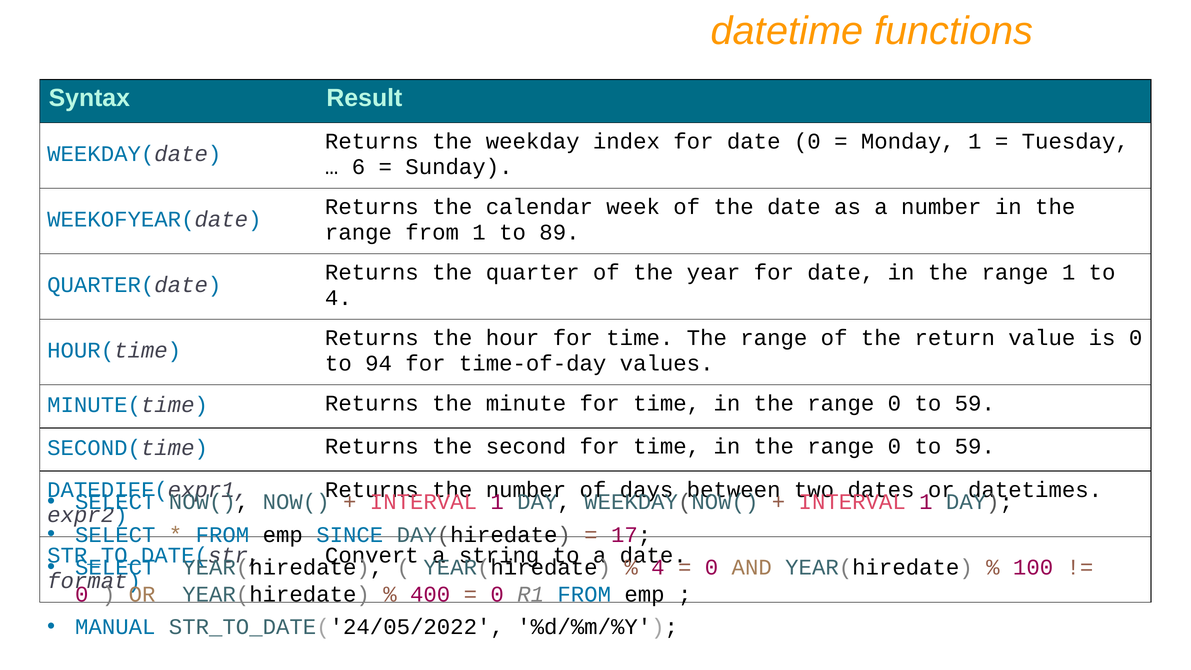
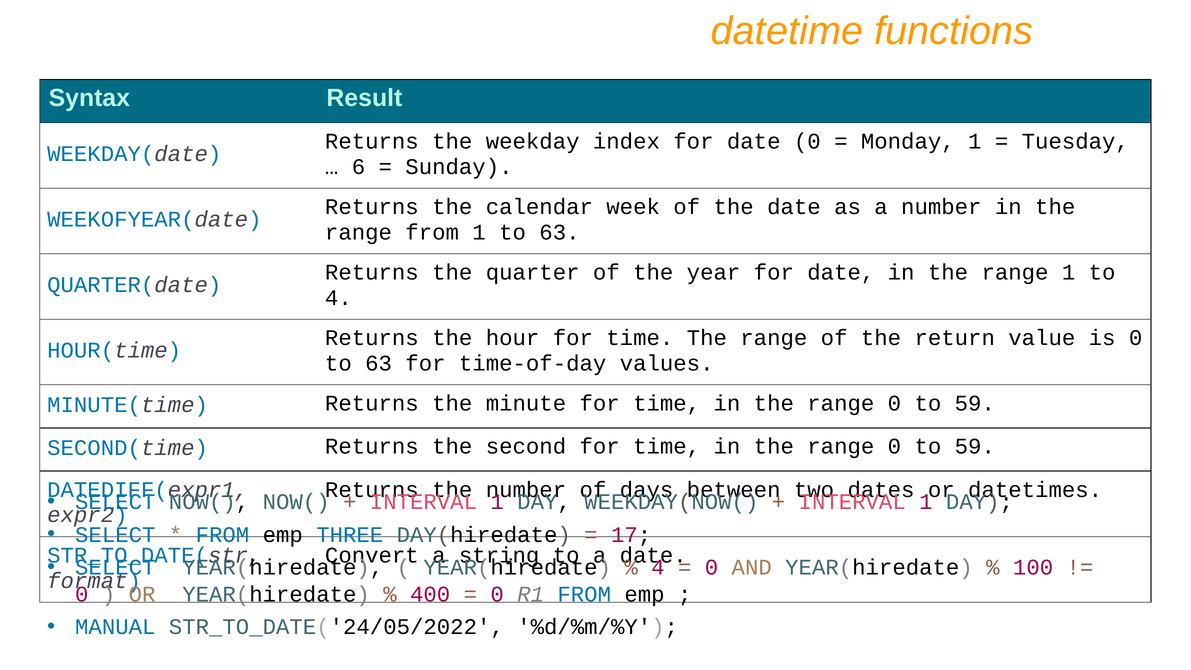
1 to 89: 89 -> 63
94 at (379, 363): 94 -> 63
SINCE: SINCE -> THREE
